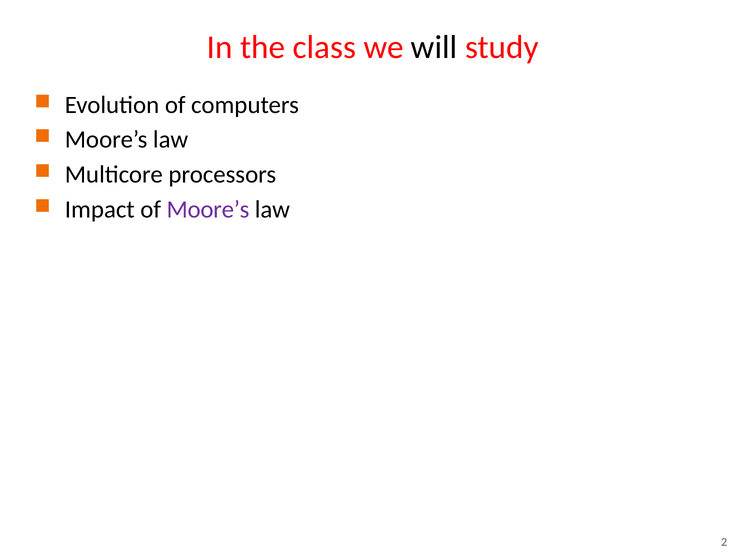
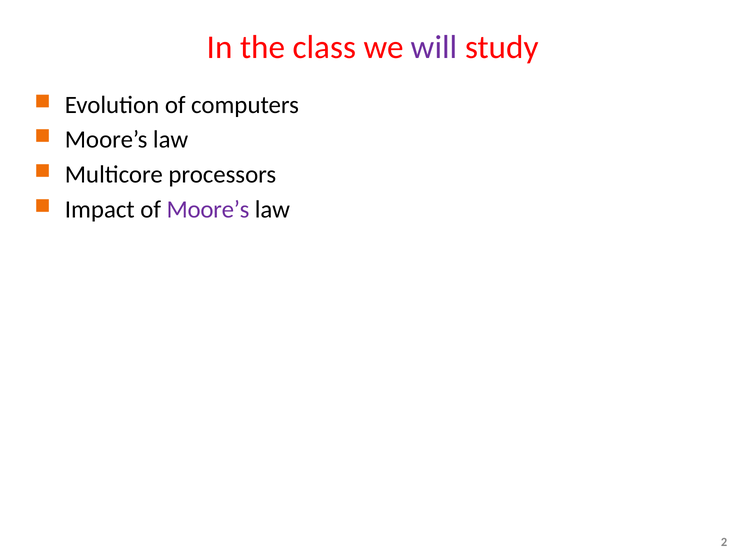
will colour: black -> purple
